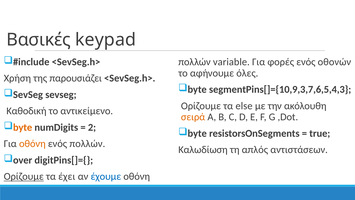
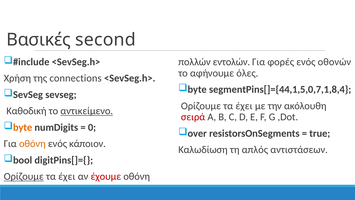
keypad: keypad -> second
variable: variable -> εντολών
παρουσιάζει: παρουσιάζει -> connections
segmentPins[]={10,9,3,7,6,5,4,3: segmentPins[]={10,9,3,7,6,5,4,3 -> segmentPins[]={44,1,5,0,7,1,8,4
else at (244, 106): else -> έχει
αντικείμενο underline: none -> present
σειρά colour: orange -> red
2: 2 -> 0
byte at (197, 133): byte -> over
ενός πολλών: πολλών -> κάποιον
over: over -> bool
έχουμε colour: blue -> red
